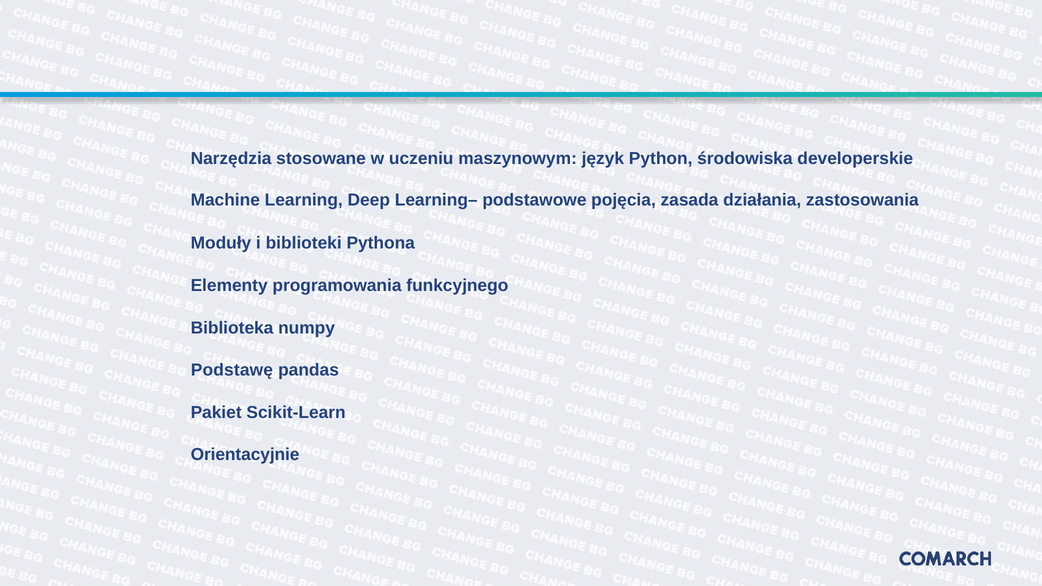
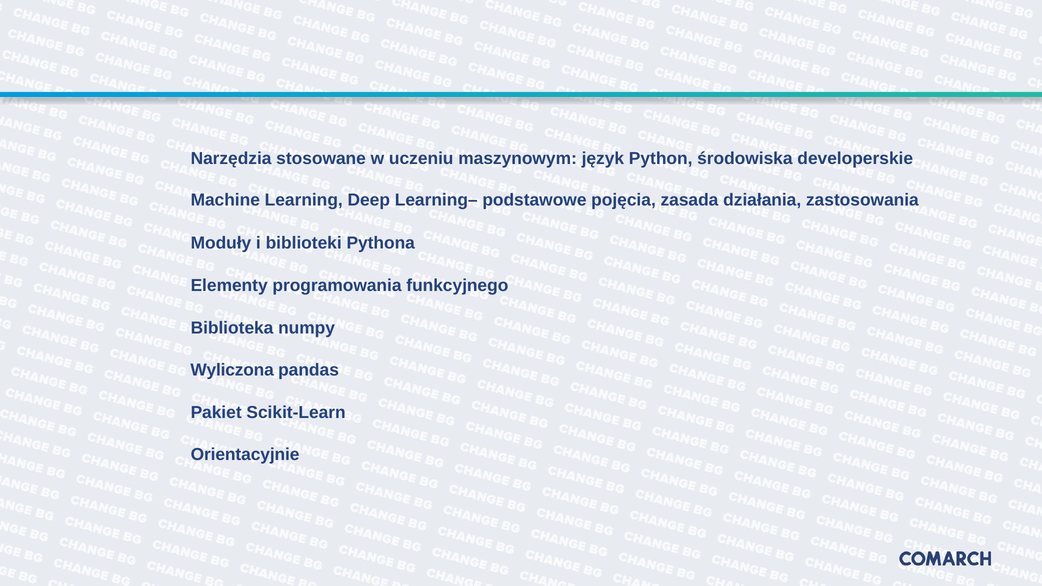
Podstawę: Podstawę -> Wyliczona
